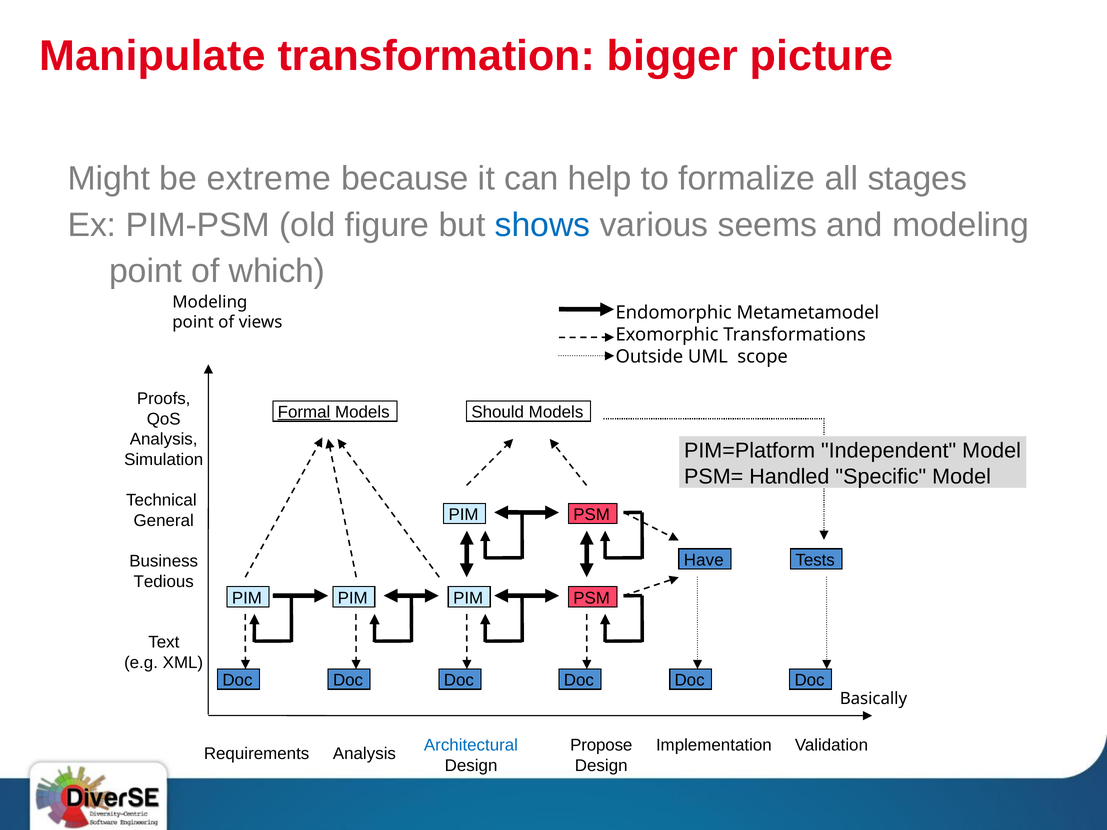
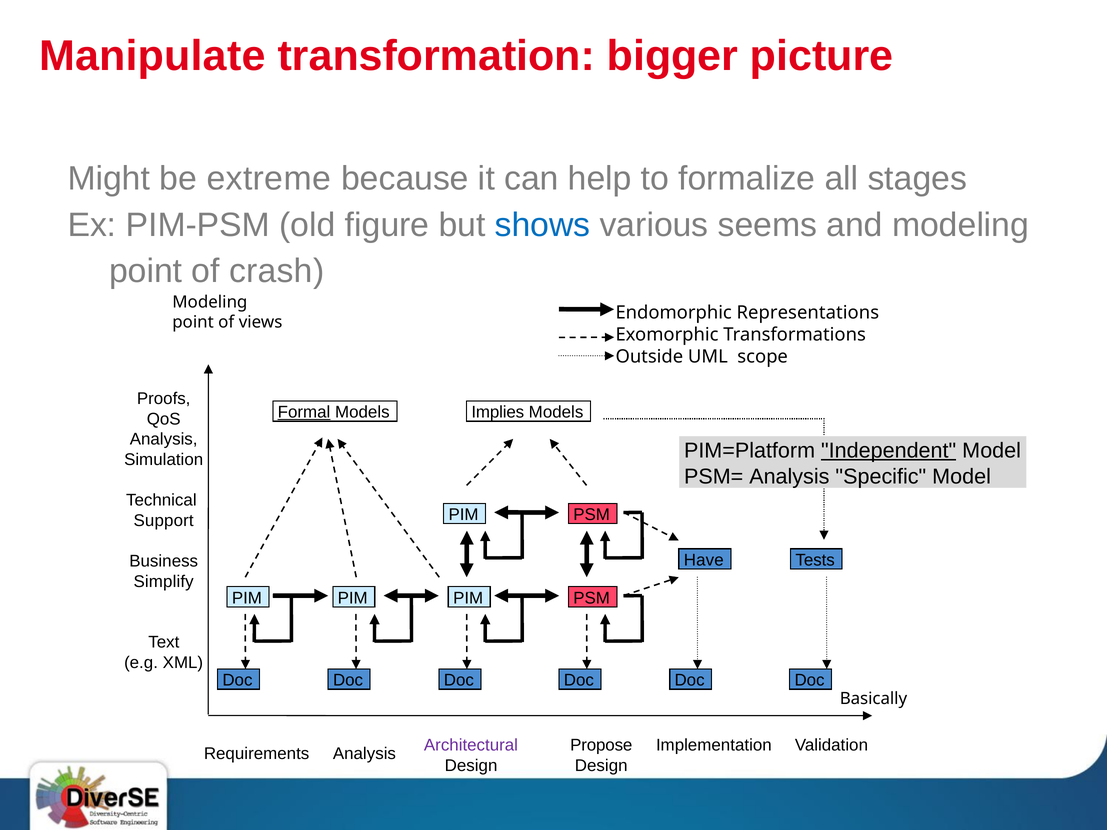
which: which -> crash
Metametamodel: Metametamodel -> Representations
Should: Should -> Implies
Independent underline: none -> present
PSM= Handled: Handled -> Analysis
General: General -> Support
Tedious: Tedious -> Simplify
Architectural colour: blue -> purple
